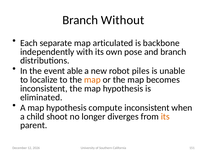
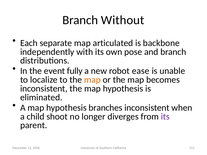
able: able -> fully
piles: piles -> ease
compute: compute -> branches
its at (165, 117) colour: orange -> purple
